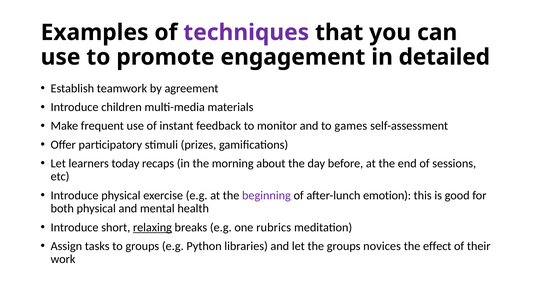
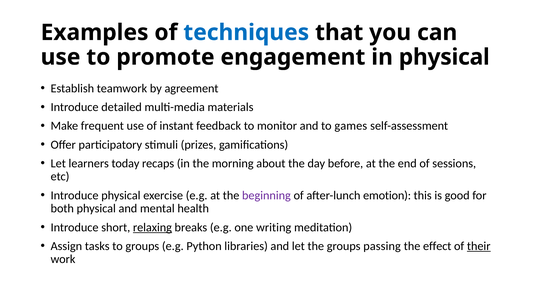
techniques colour: purple -> blue
in detailed: detailed -> physical
children: children -> detailed
rubrics: rubrics -> writing
novices: novices -> passing
their underline: none -> present
